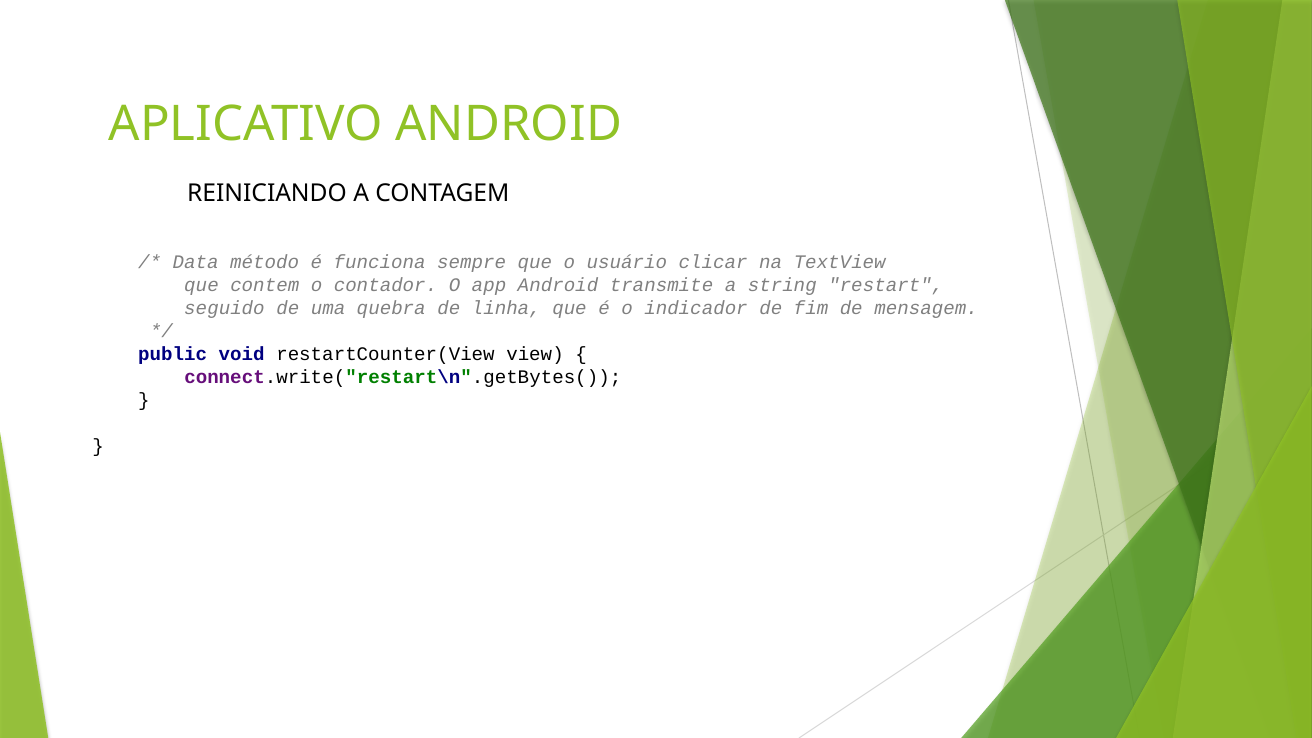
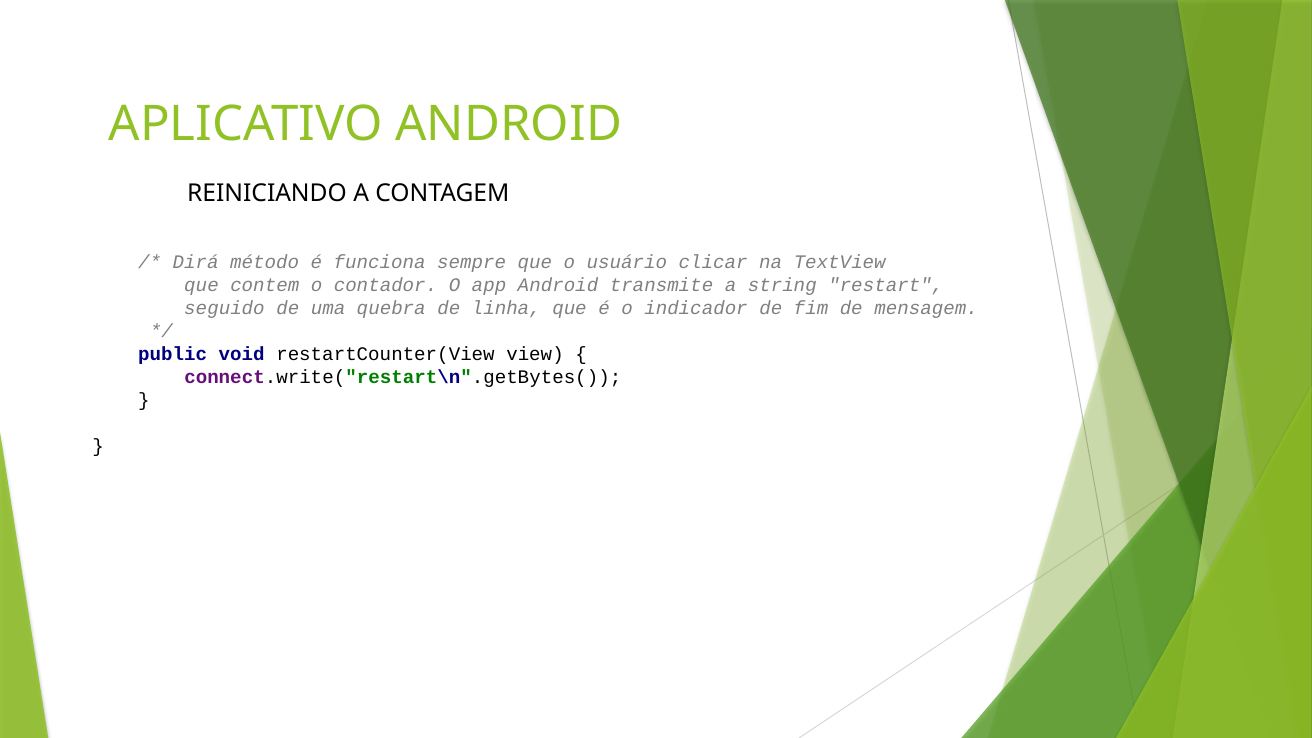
Data: Data -> Dirá
